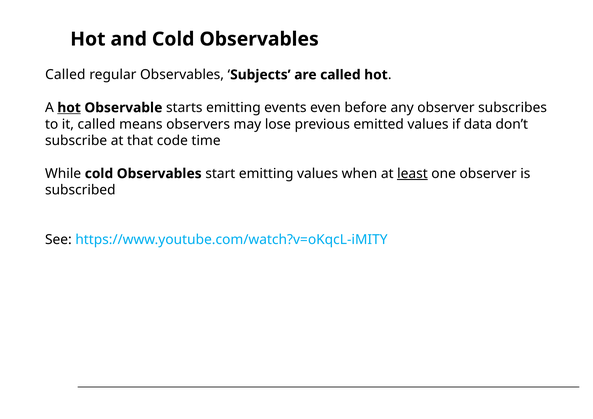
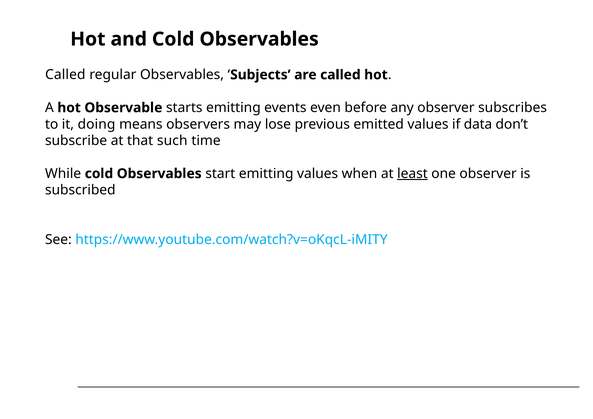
hot at (69, 108) underline: present -> none
it called: called -> doing
code: code -> such
